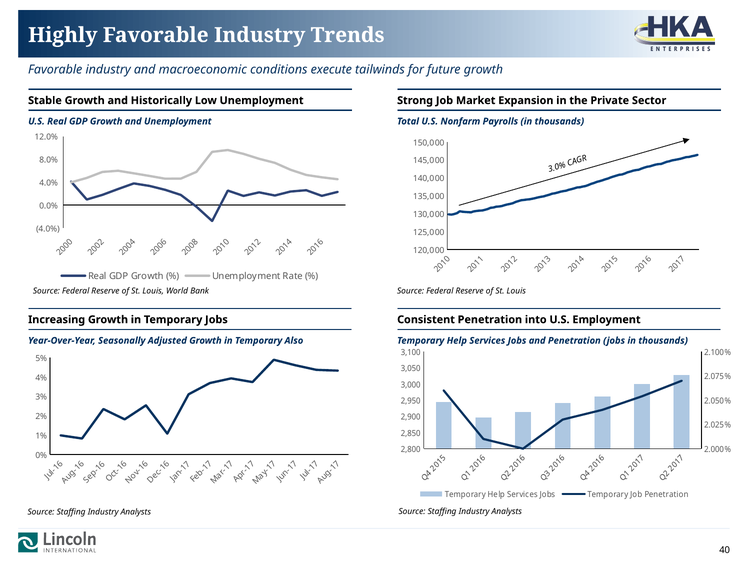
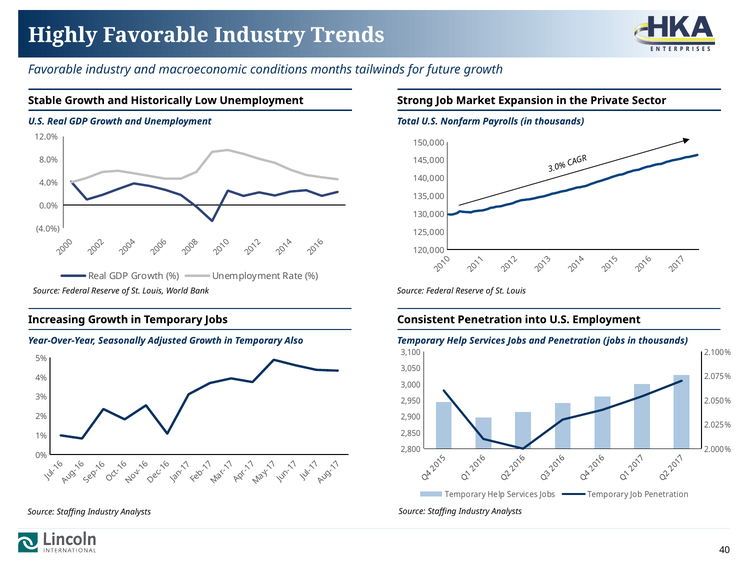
execute: execute -> months
